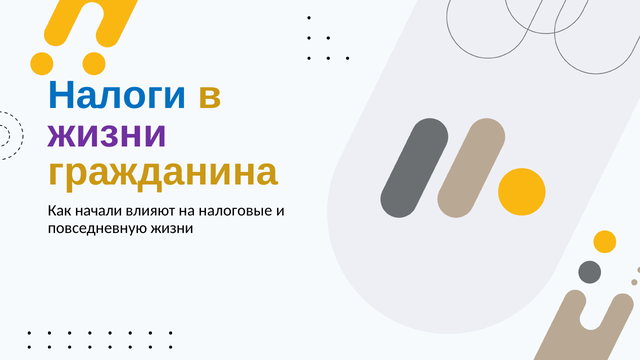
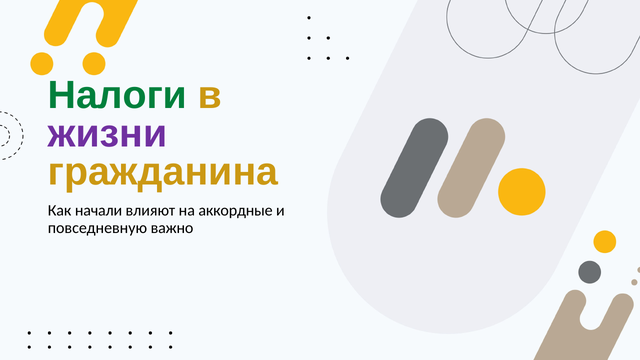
Налоги colour: blue -> green
налоговые: налоговые -> аккордные
повседневную жизни: жизни -> важно
